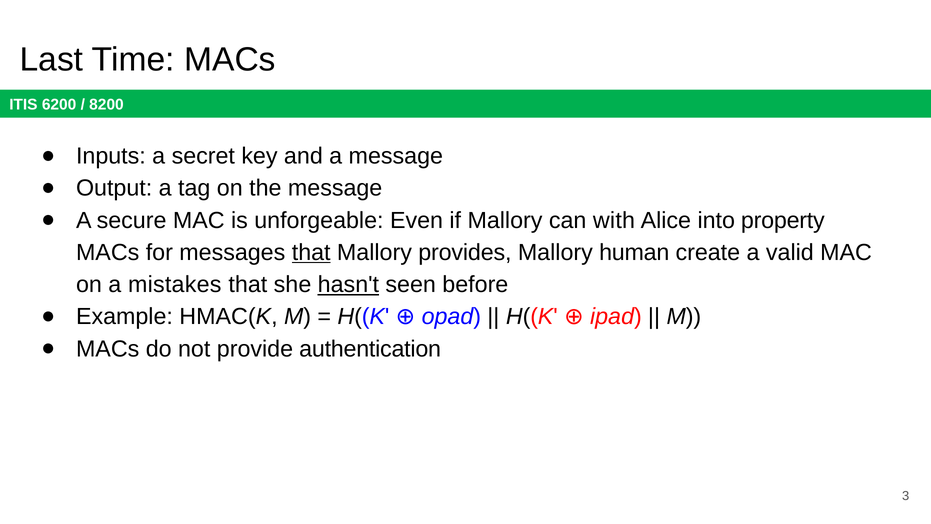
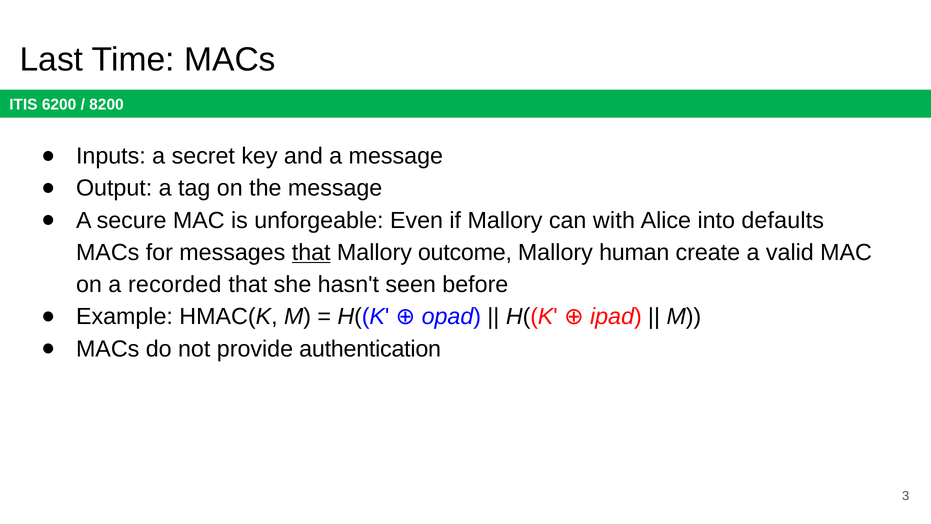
property: property -> defaults
provides: provides -> outcome
mistakes: mistakes -> recorded
hasn't underline: present -> none
